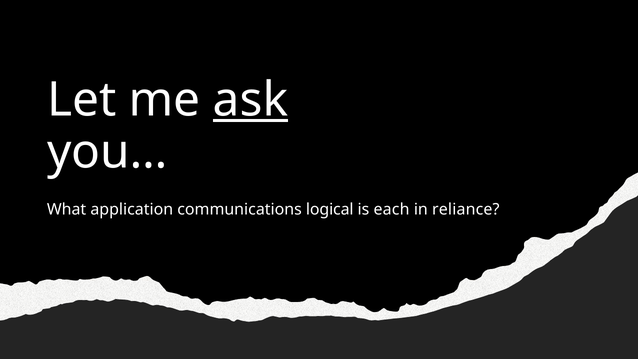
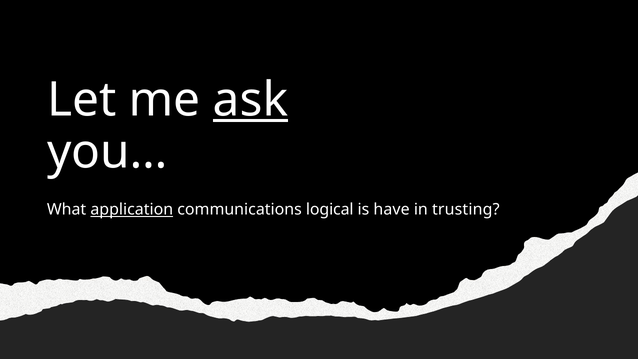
application underline: none -> present
each: each -> have
reliance: reliance -> trusting
